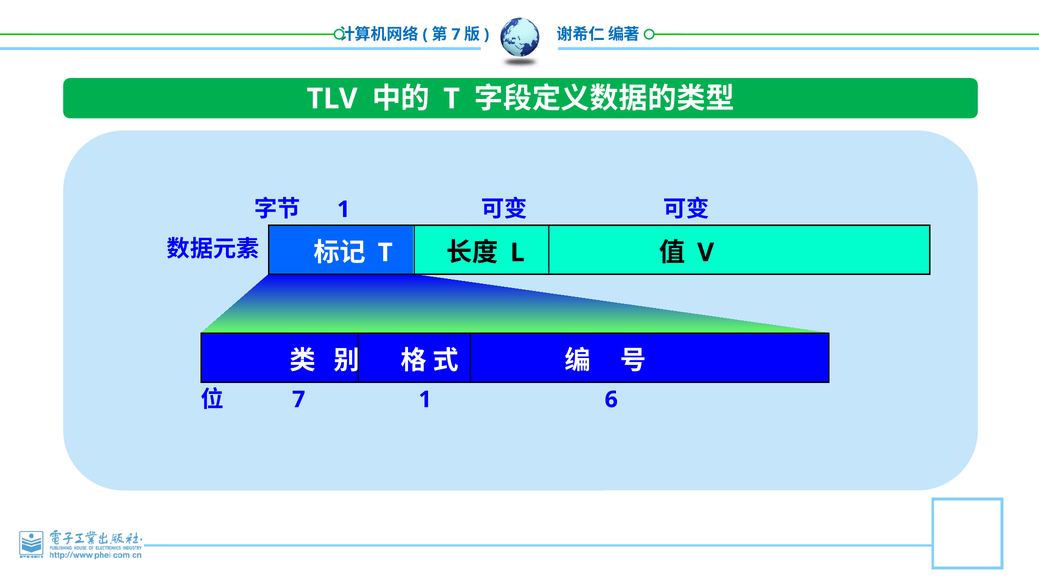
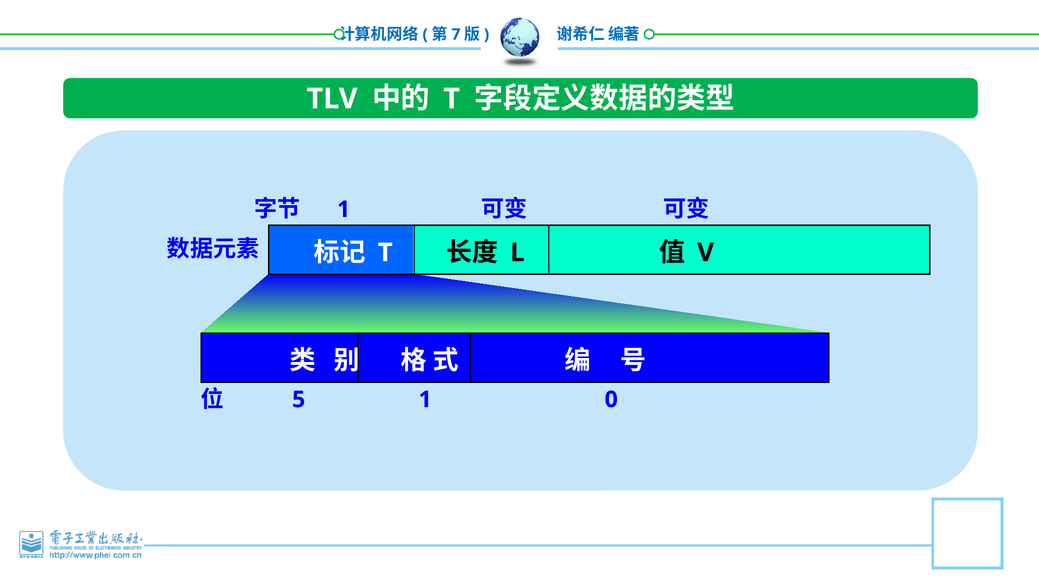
7 at (299, 400): 7 -> 5
6: 6 -> 0
